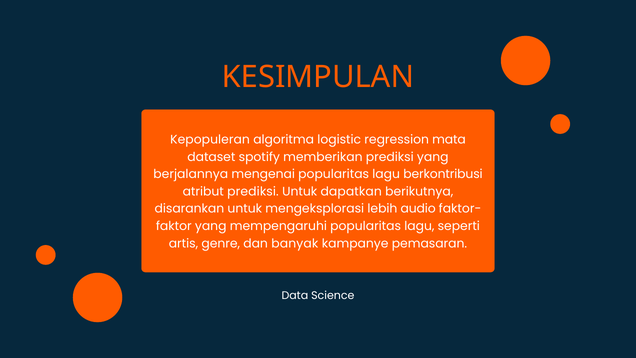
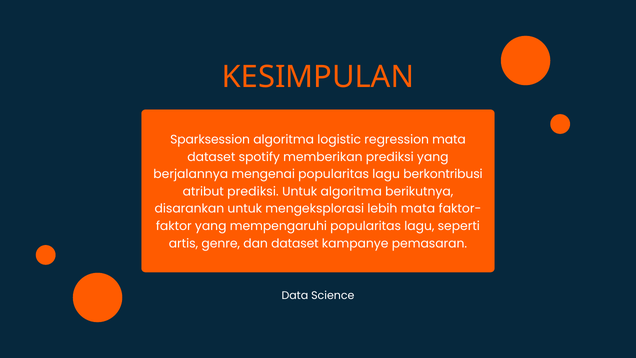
Kepopuleran: Kepopuleran -> Sparksession
Untuk dapatkan: dapatkan -> algoritma
lebih audio: audio -> mata
dan banyak: banyak -> dataset
